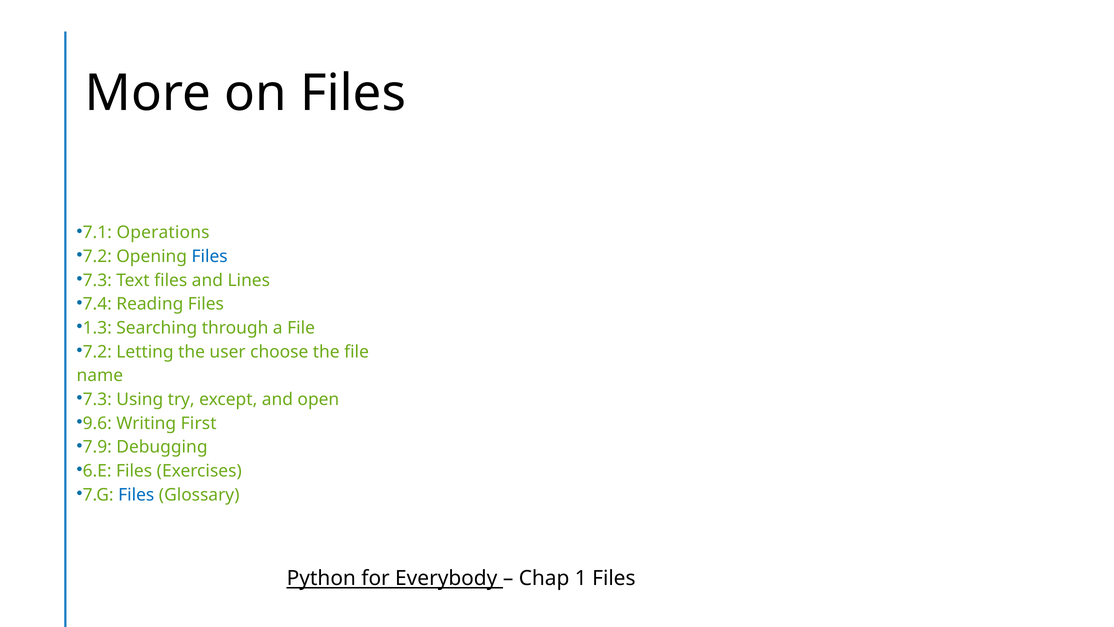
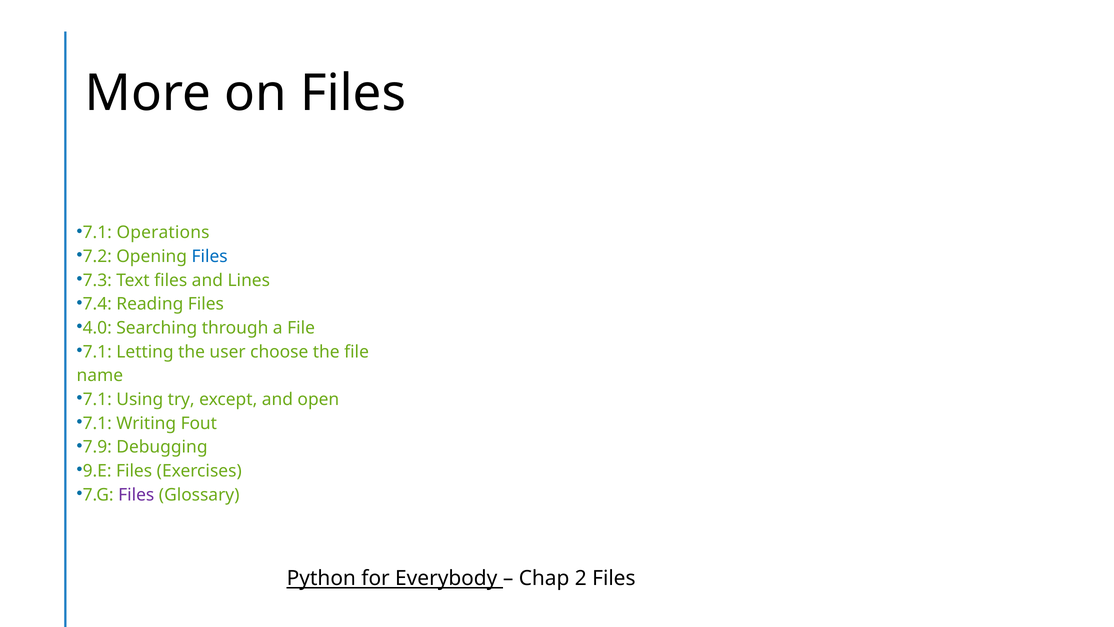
1.3: 1.3 -> 4.0
7.2 at (97, 352): 7.2 -> 7.1
7.3 at (97, 399): 7.3 -> 7.1
9.6 at (97, 423): 9.6 -> 7.1
First: First -> Fout
6.E: 6.E -> 9.E
Files at (136, 495) colour: blue -> purple
1: 1 -> 2
